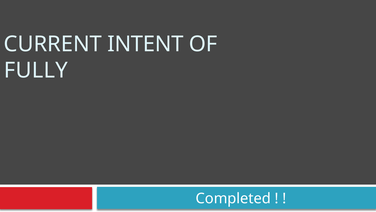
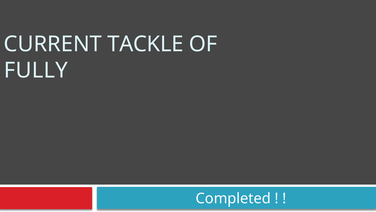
INTENT: INTENT -> TACKLE
